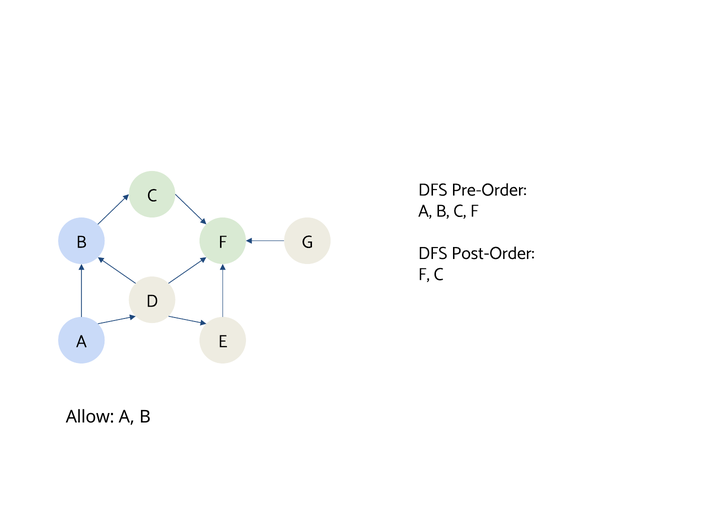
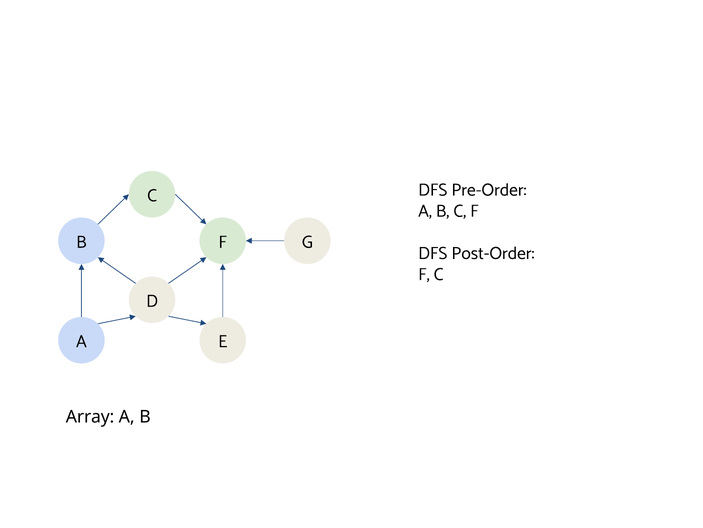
Allow: Allow -> Array
